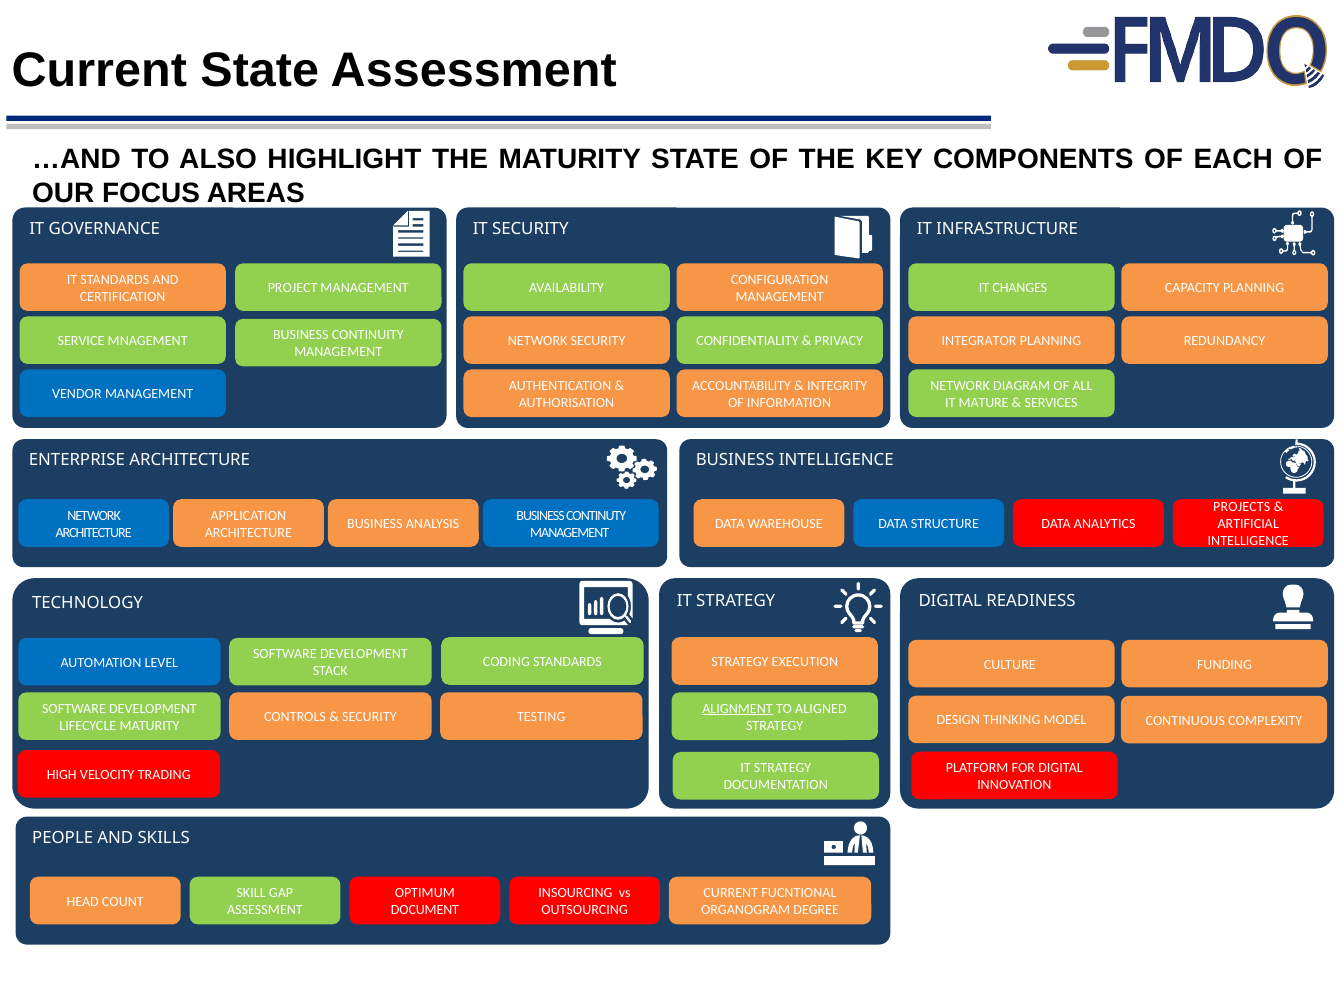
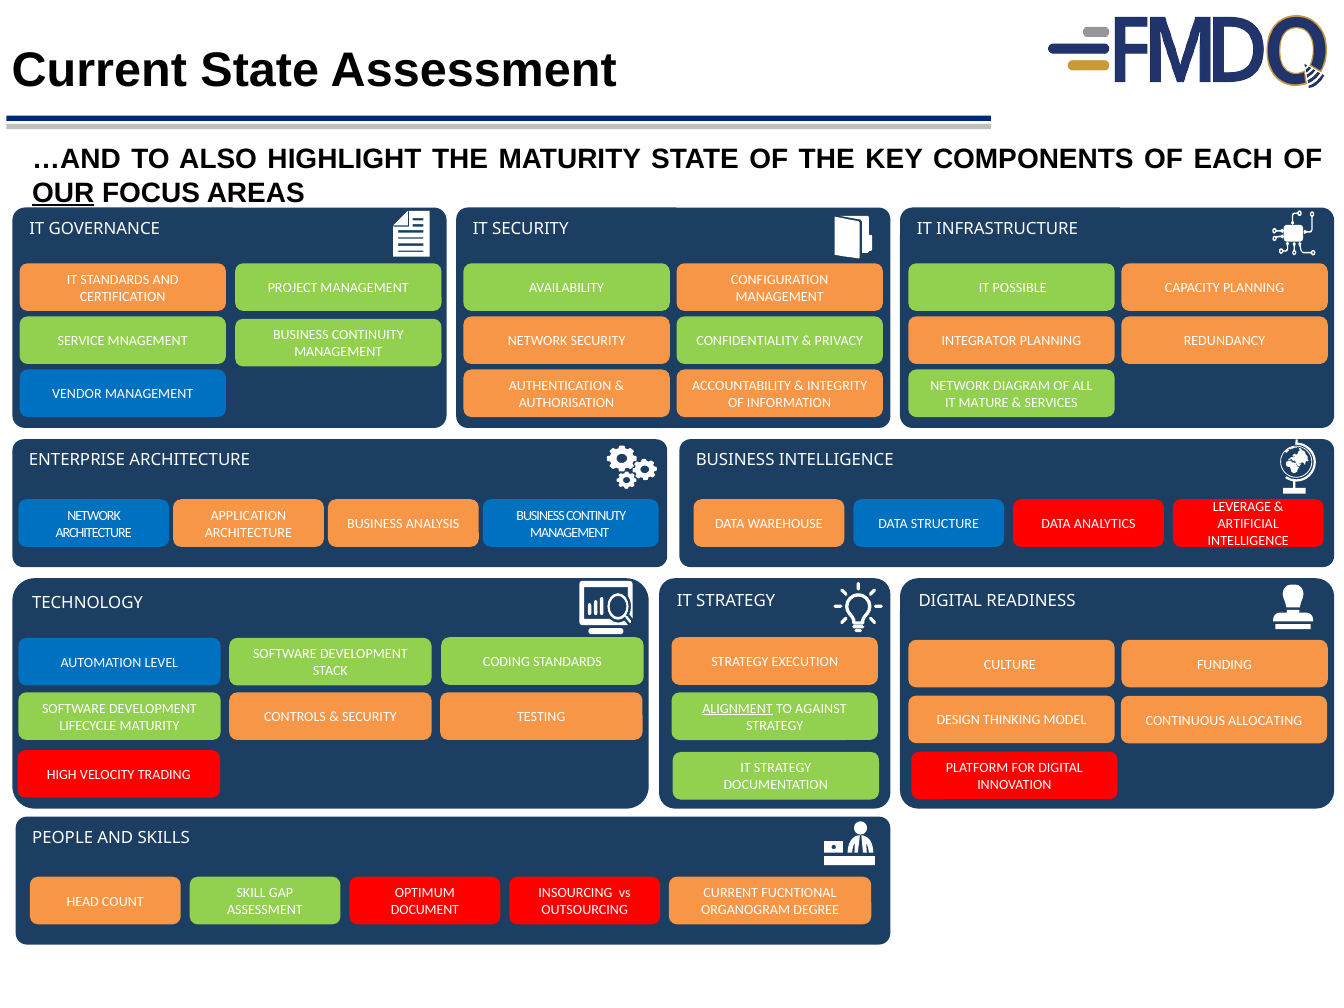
OUR underline: none -> present
CHANGES: CHANGES -> POSSIBLE
PROJECTS: PROJECTS -> LEVERAGE
ALIGNED: ALIGNED -> AGAINST
COMPLEXITY: COMPLEXITY -> ALLOCATING
